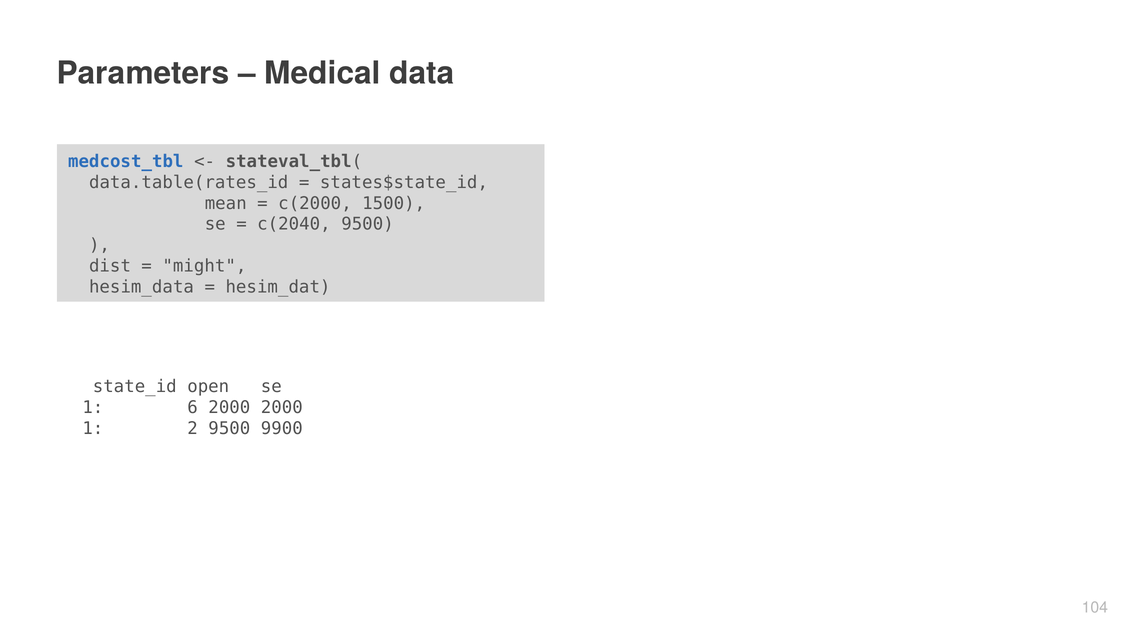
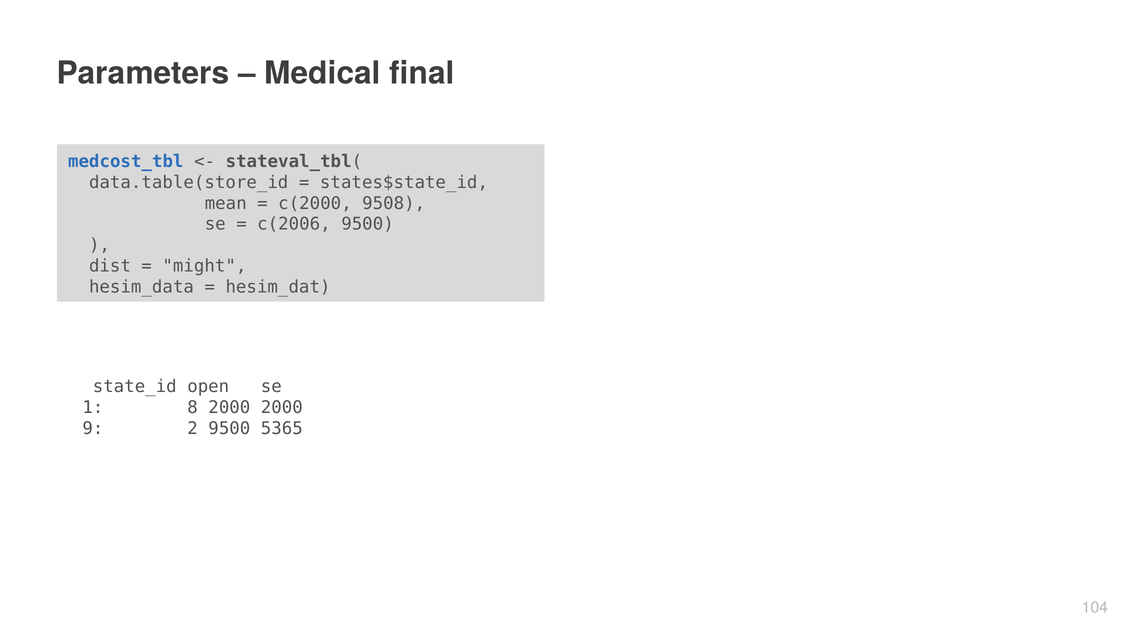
data: data -> final
data.table(rates_id: data.table(rates_id -> data.table(store_id
1500: 1500 -> 9508
c(2040: c(2040 -> c(2006
6: 6 -> 8
1 at (93, 428): 1 -> 9
9900: 9900 -> 5365
